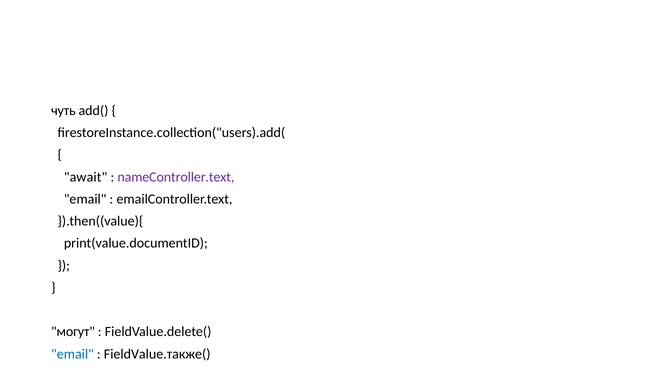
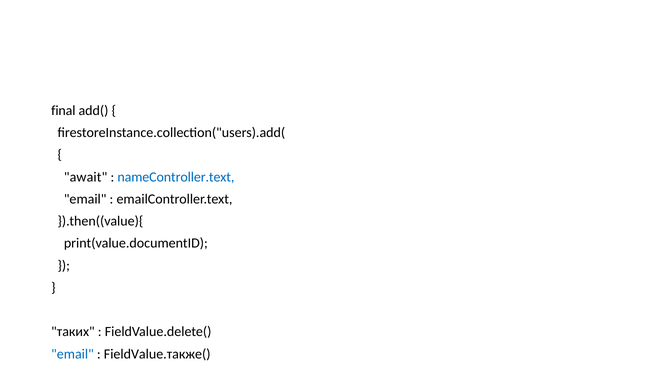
чуть: чуть -> final
nameController.text colour: purple -> blue
могут: могут -> таких
